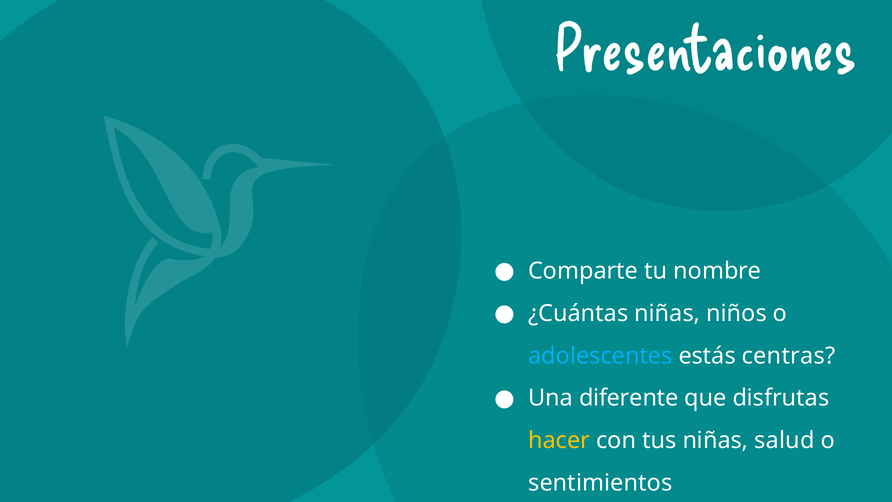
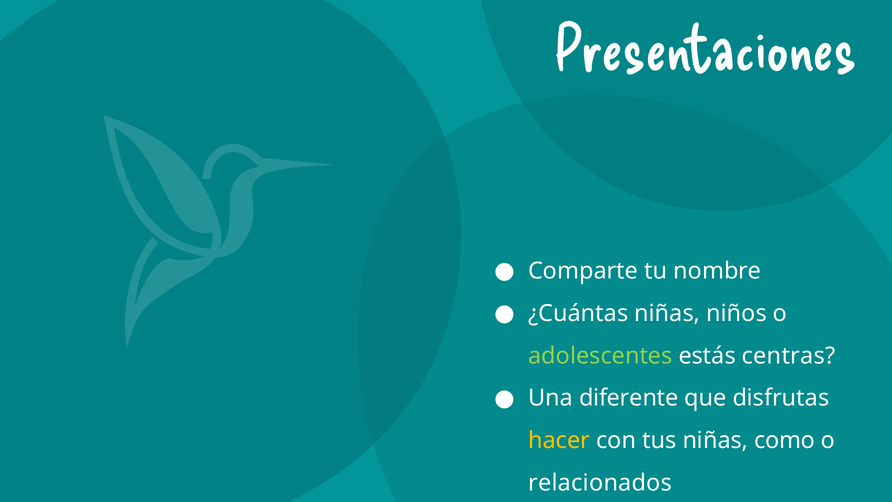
adolescentes colour: light blue -> light green
salud: salud -> como
sentimientos: sentimientos -> relacionados
